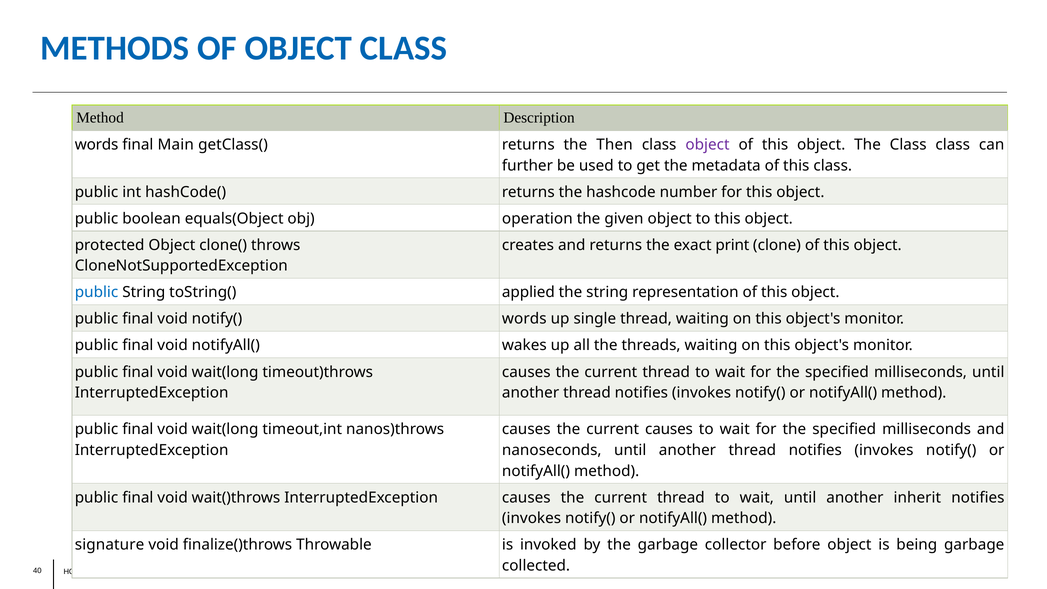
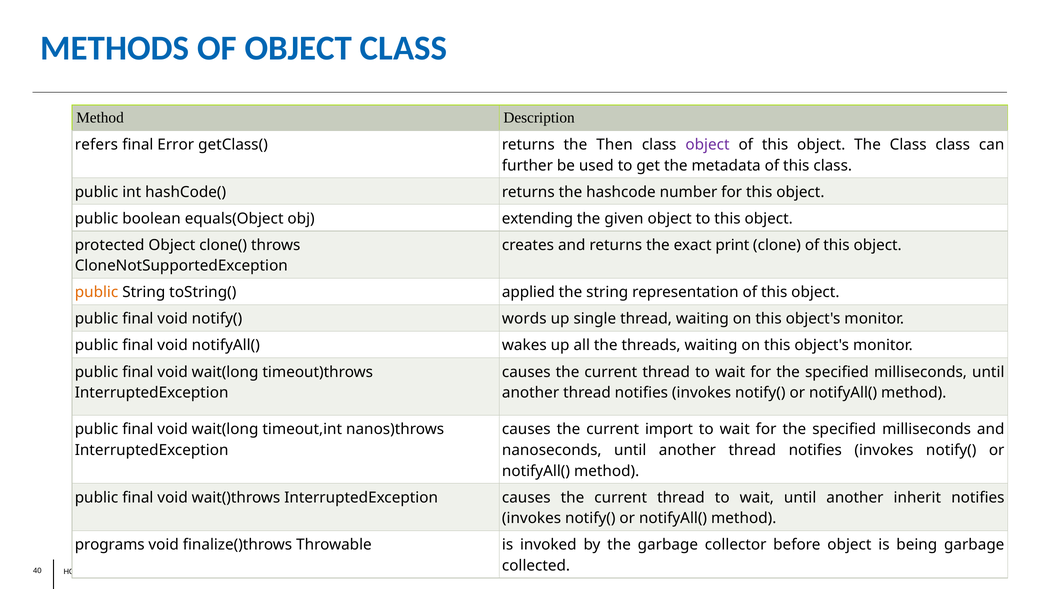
words at (97, 145): words -> refers
Main: Main -> Error
operation: operation -> extending
public at (97, 292) colour: blue -> orange
current causes: causes -> import
signature: signature -> programs
